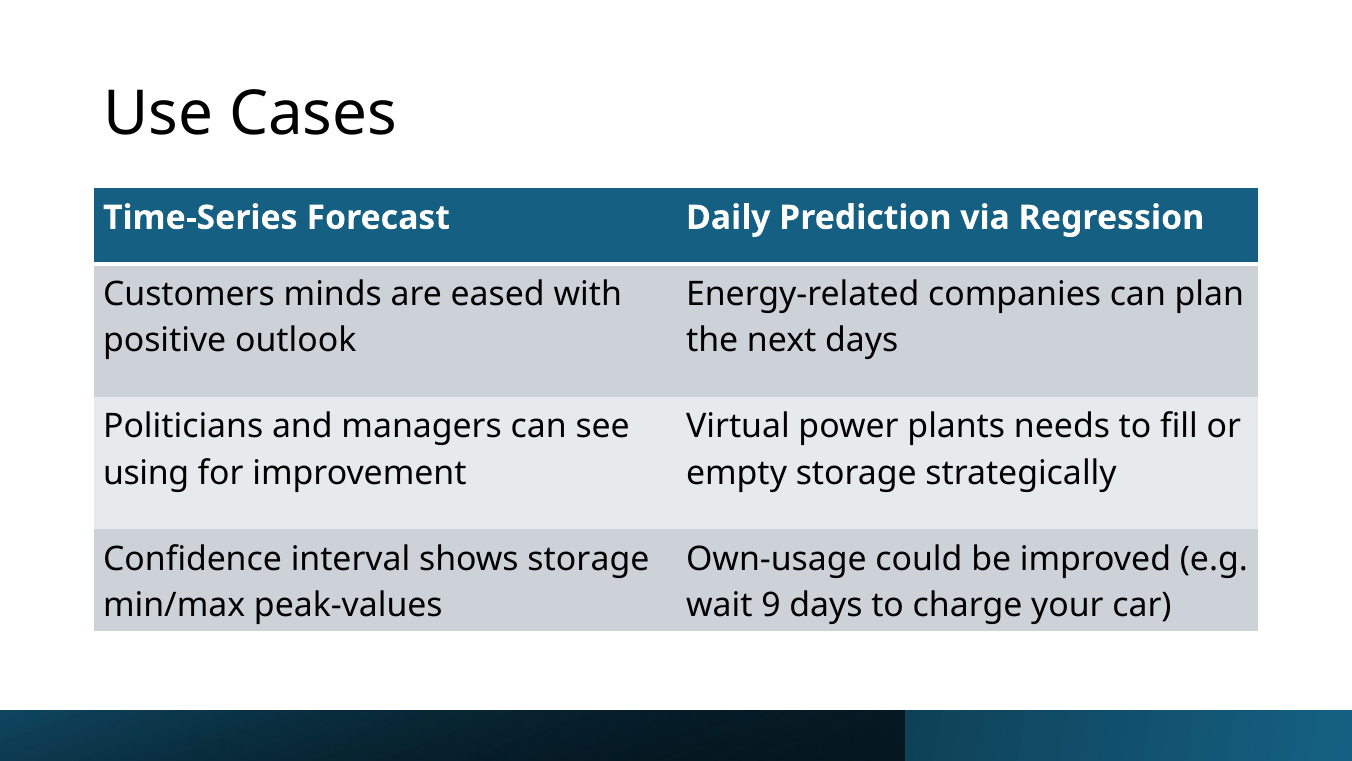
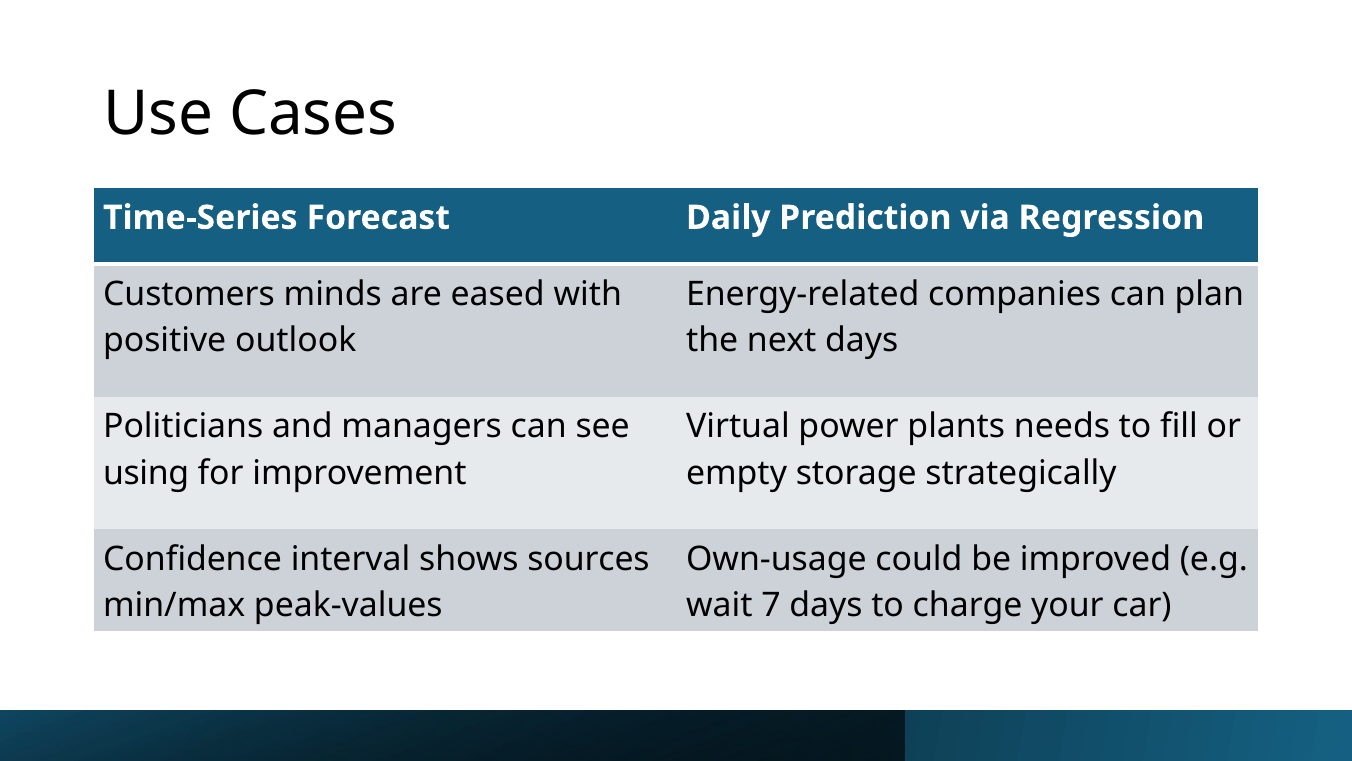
shows storage: storage -> sources
9: 9 -> 7
